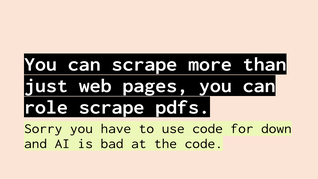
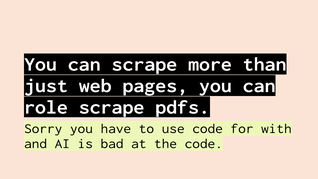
down: down -> with
